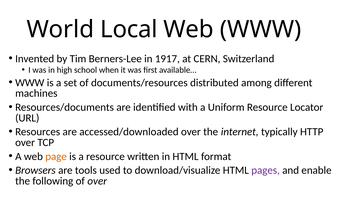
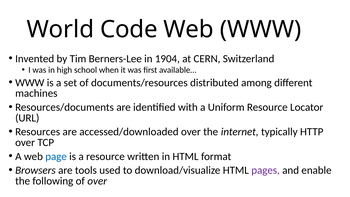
Local: Local -> Code
1917: 1917 -> 1904
page colour: orange -> blue
